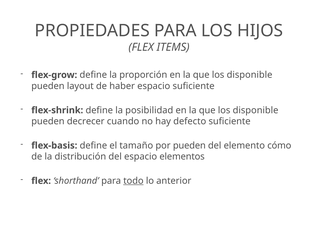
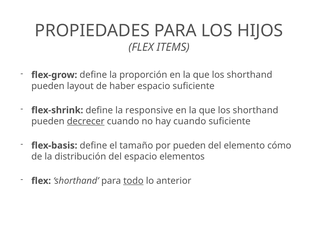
disponible at (250, 75): disponible -> shorthand
posibilidad: posibilidad -> responsive
disponible at (256, 110): disponible -> shorthand
decrecer underline: none -> present
hay defecto: defecto -> cuando
